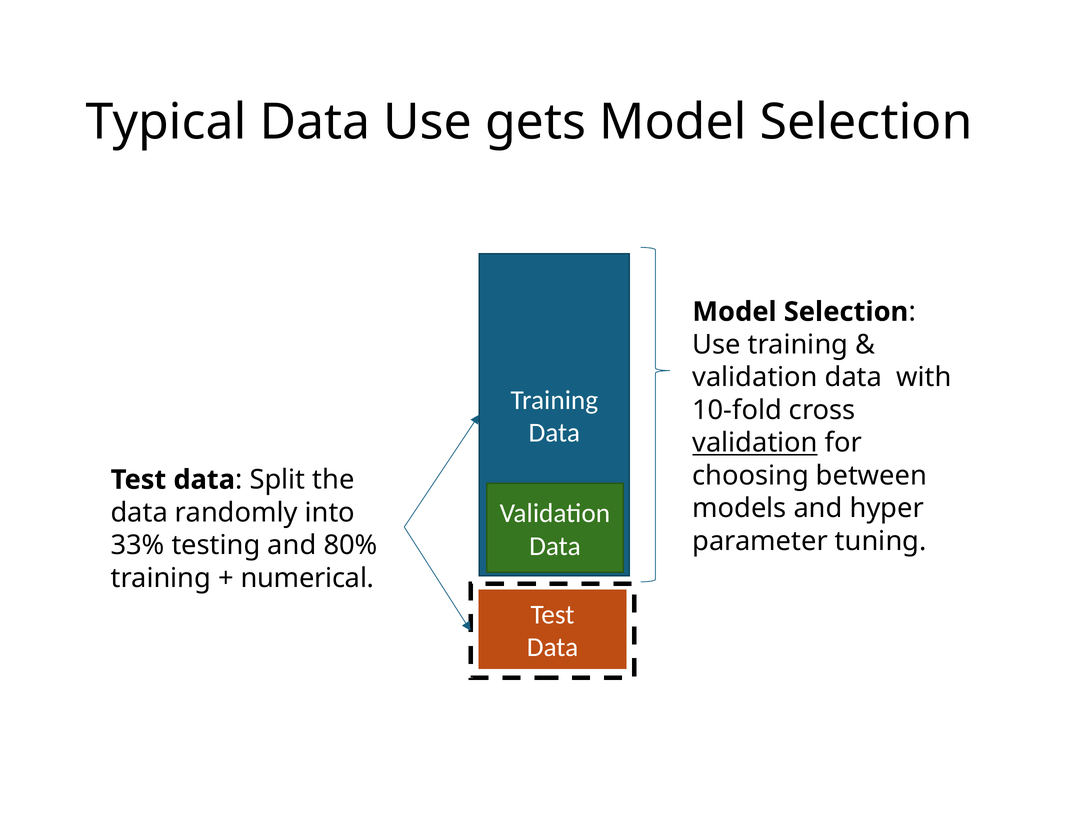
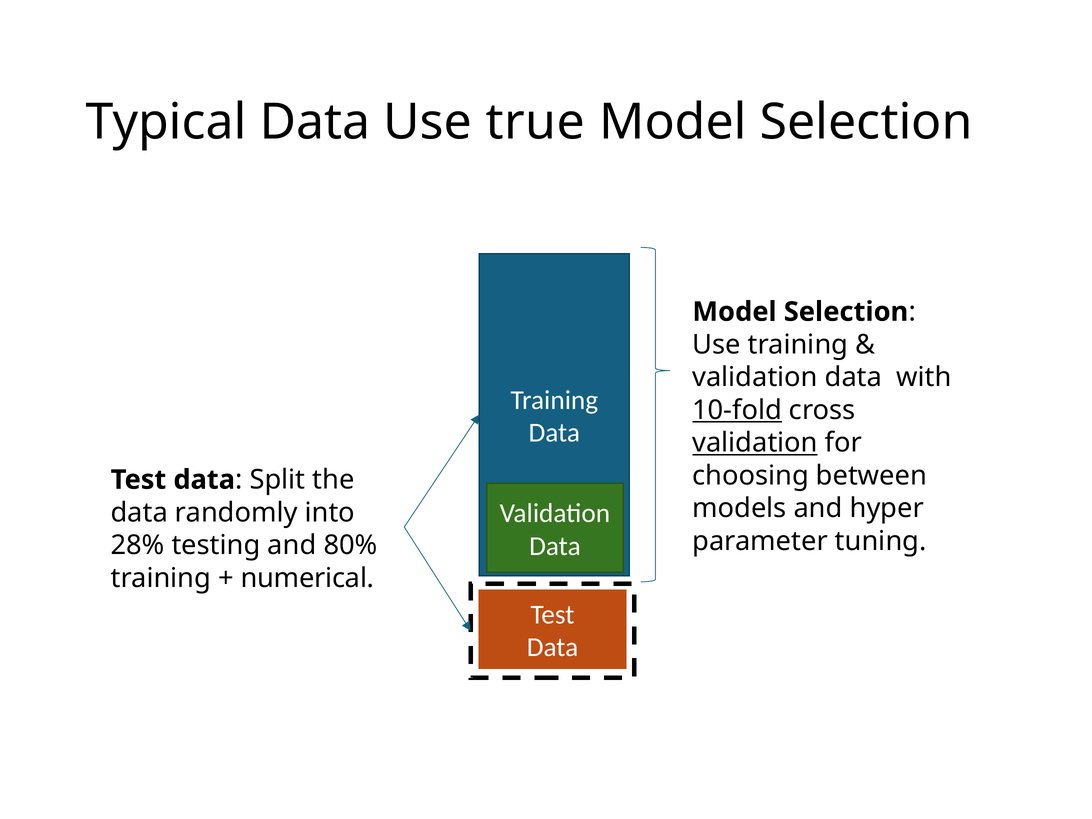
gets: gets -> true
10-fold underline: none -> present
33%: 33% -> 28%
